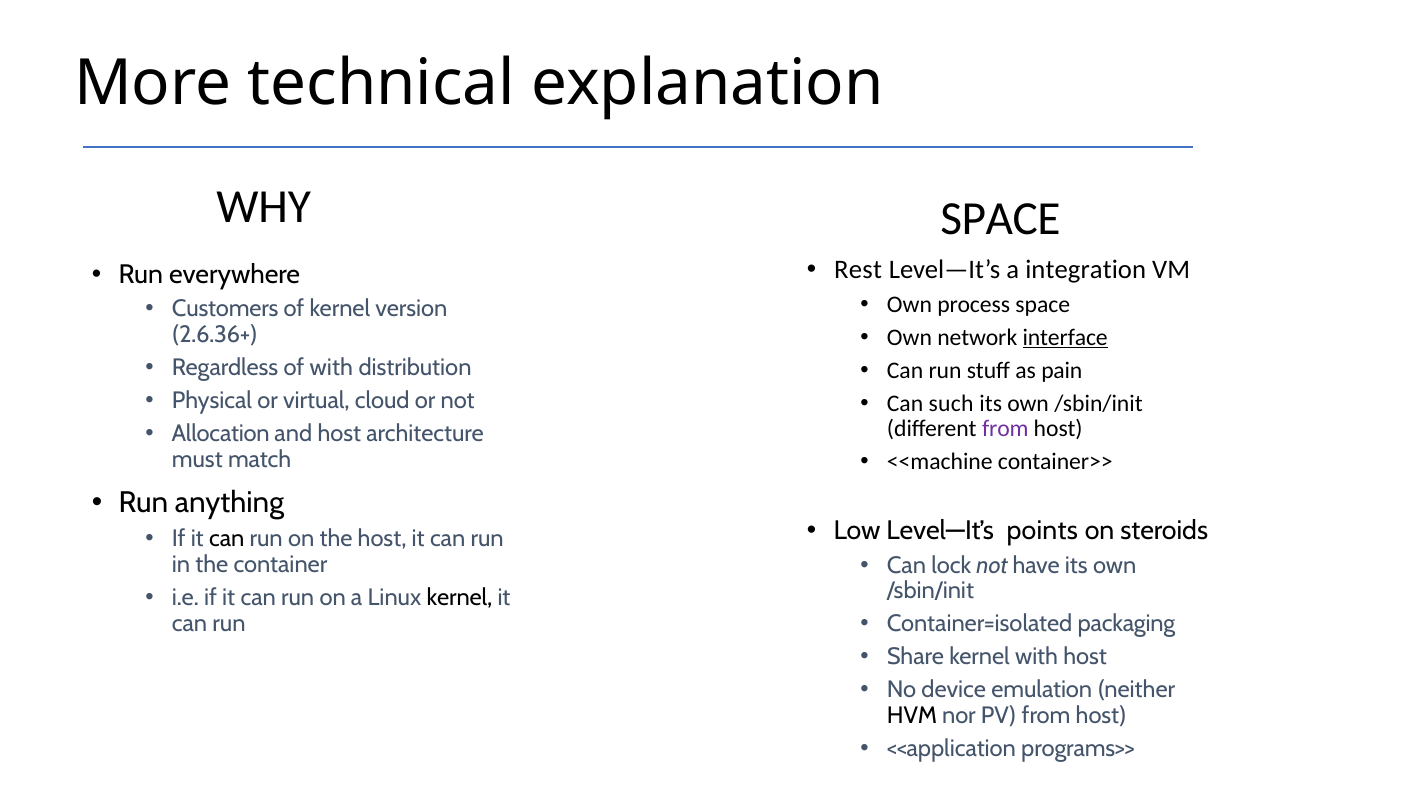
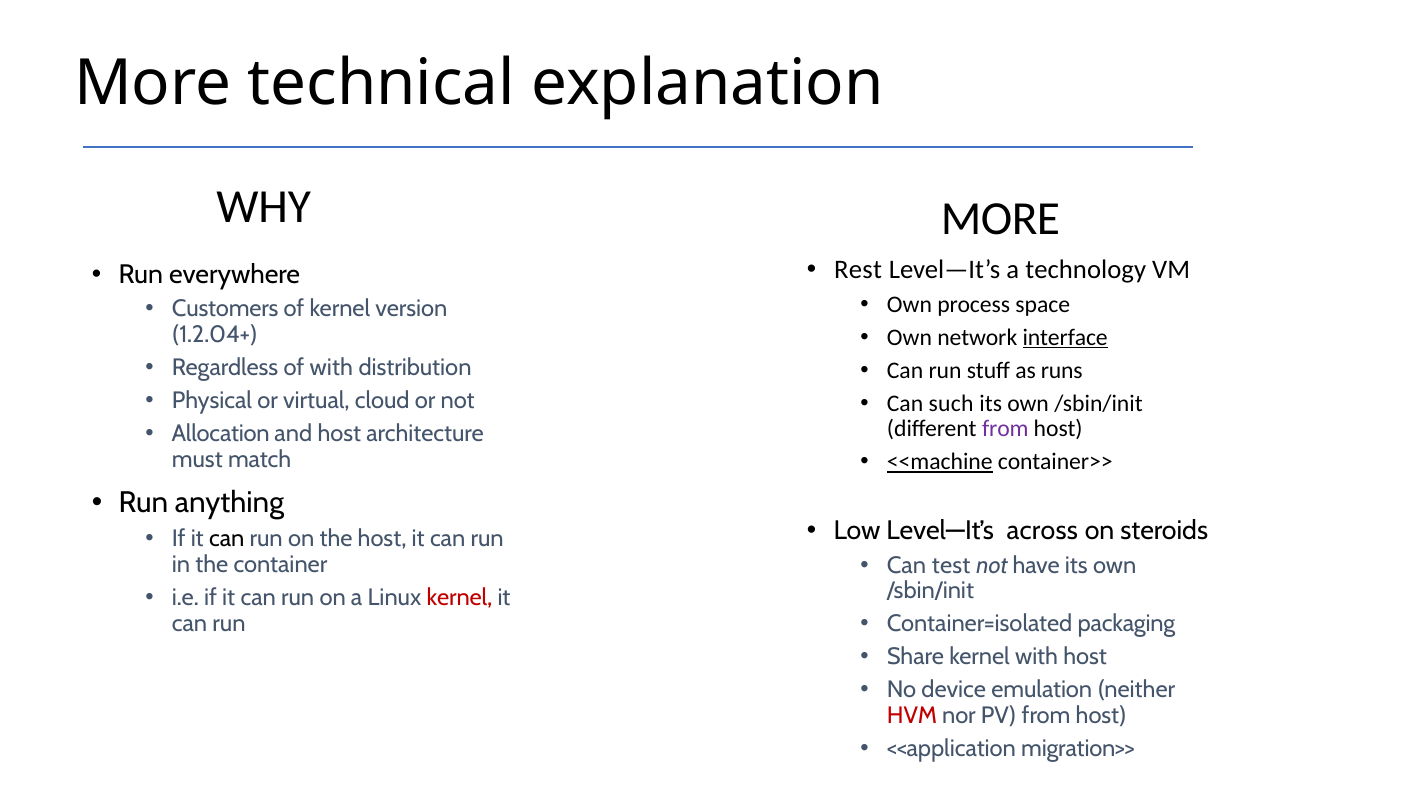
WHY SPACE: SPACE -> MORE
integration: integration -> technology
2.6.36+: 2.6.36+ -> 1.2.04+
pain: pain -> runs
<<machine underline: none -> present
points: points -> across
lock: lock -> test
kernel at (459, 597) colour: black -> red
HVM colour: black -> red
programs>>: programs>> -> migration>>
